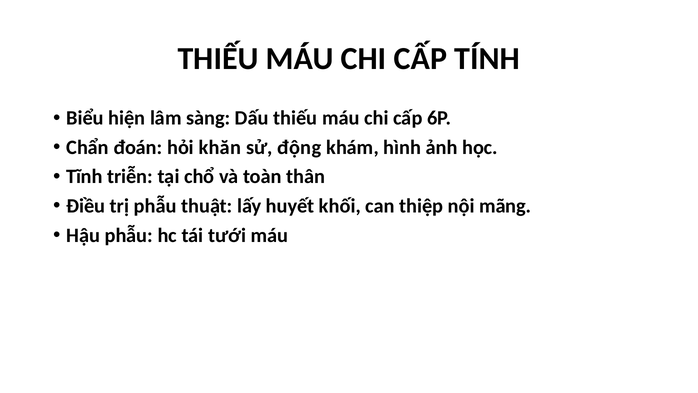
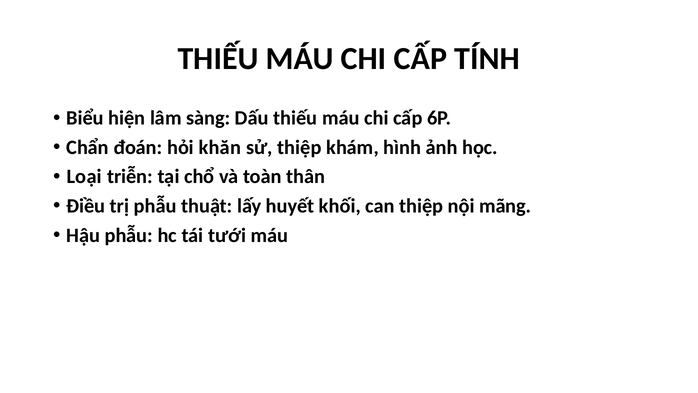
sử động: động -> thiệp
Tĩnh: Tĩnh -> Loại
